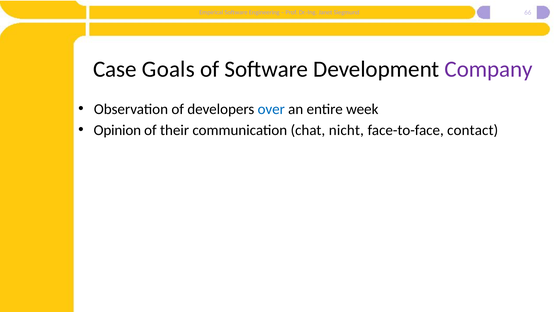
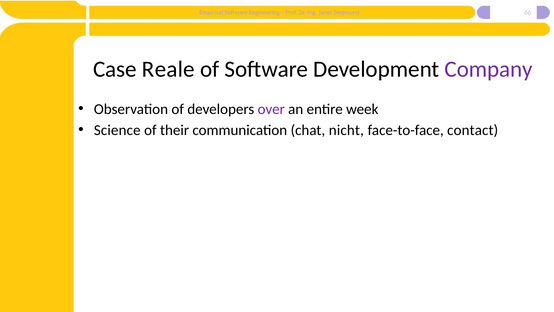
Goals: Goals -> Reale
over colour: blue -> purple
Opinion: Opinion -> Science
